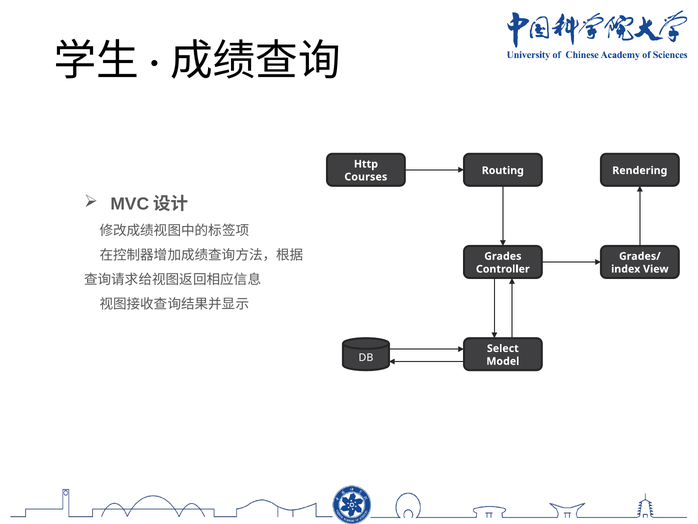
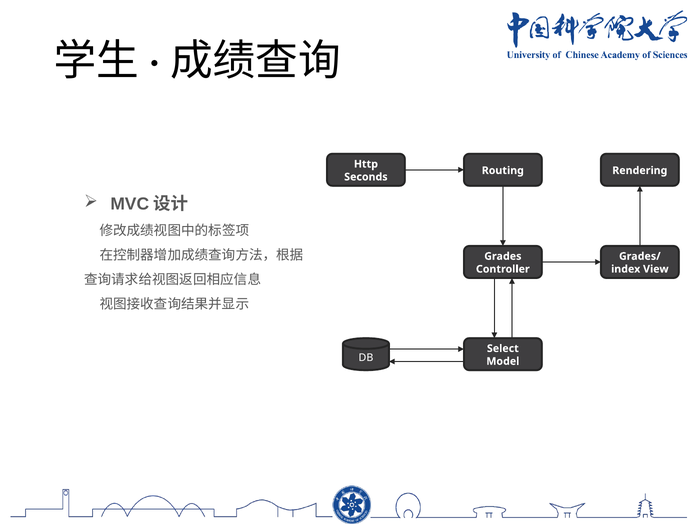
Courses: Courses -> Seconds
